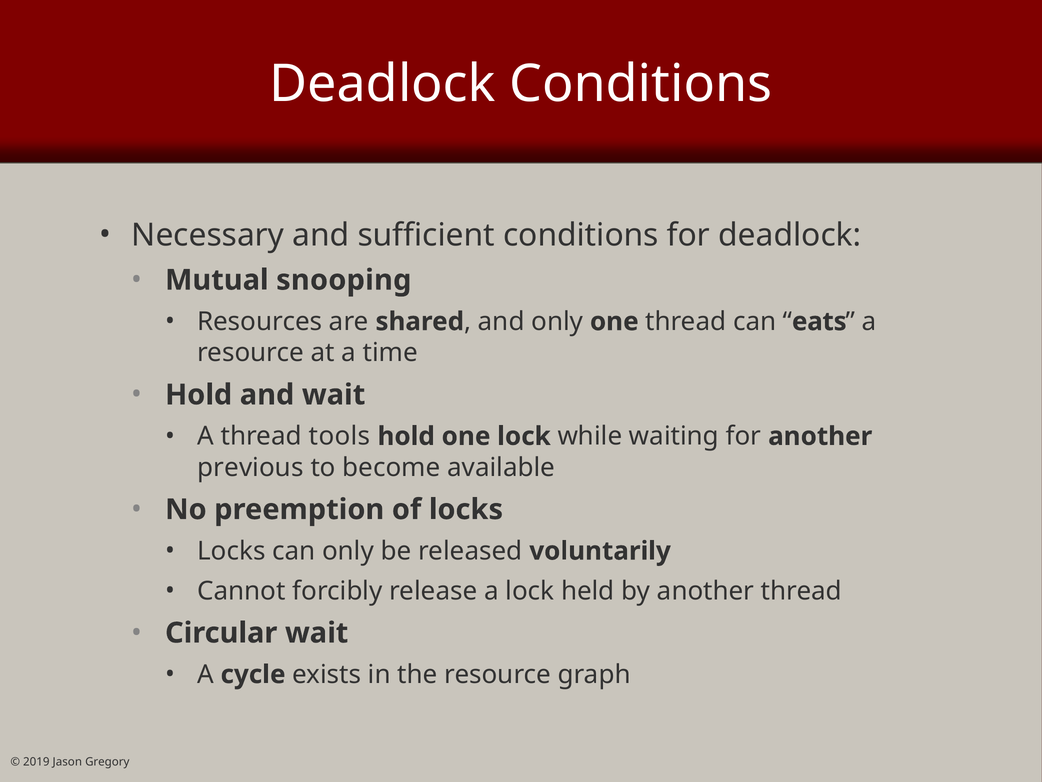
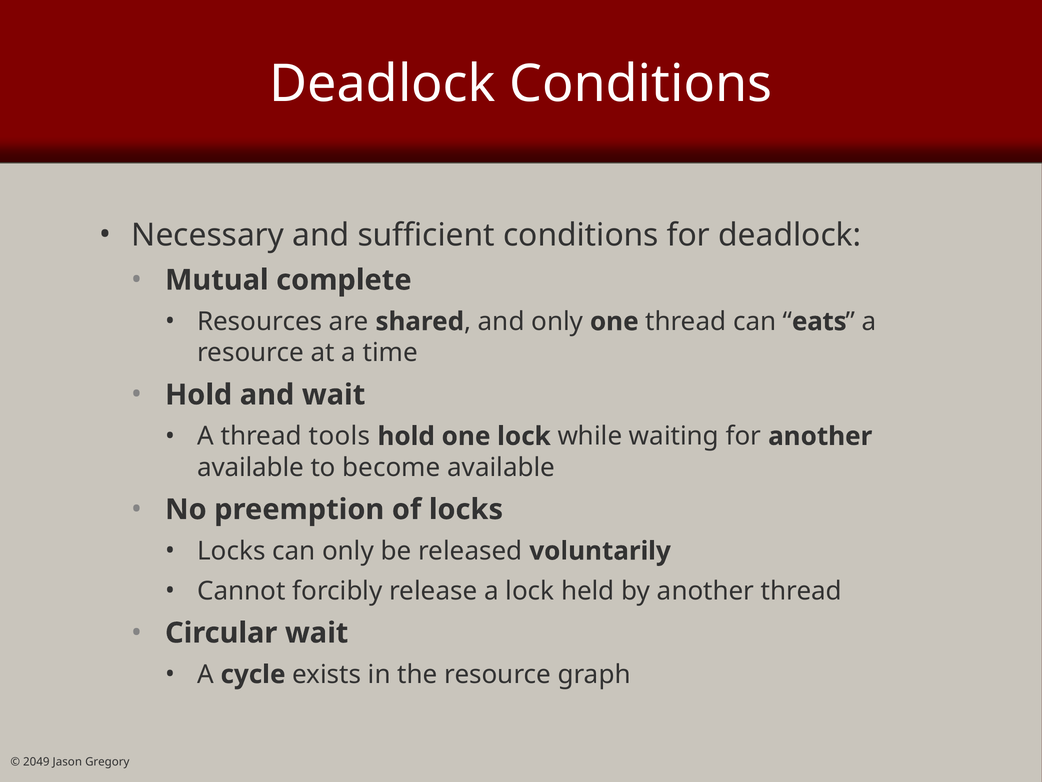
snooping: snooping -> complete
previous at (250, 467): previous -> available
2019: 2019 -> 2049
